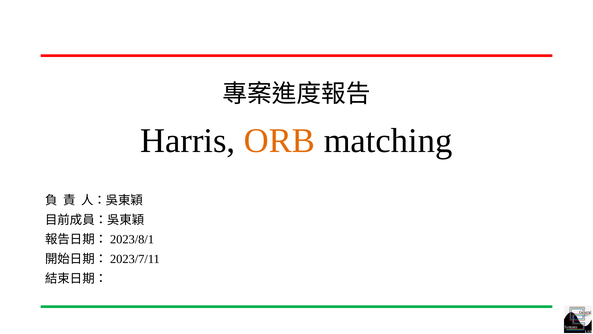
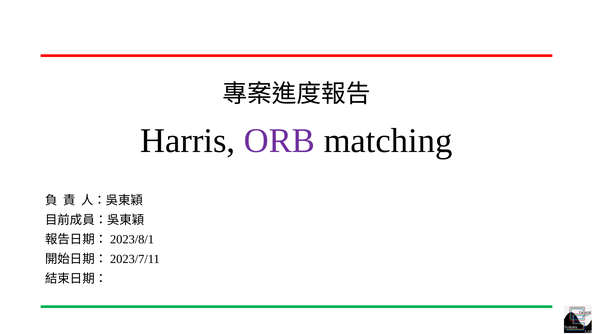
ORB colour: orange -> purple
